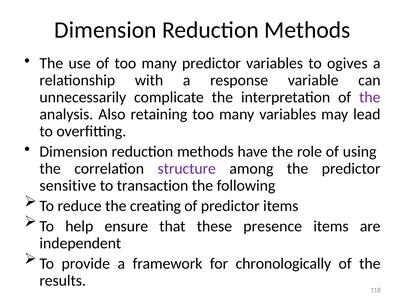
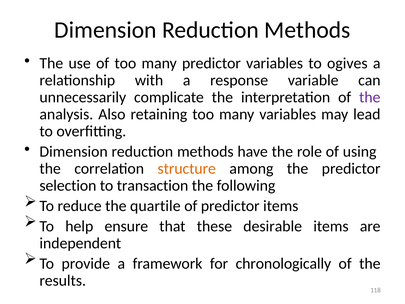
structure colour: purple -> orange
sensitive: sensitive -> selection
creating: creating -> quartile
presence: presence -> desirable
